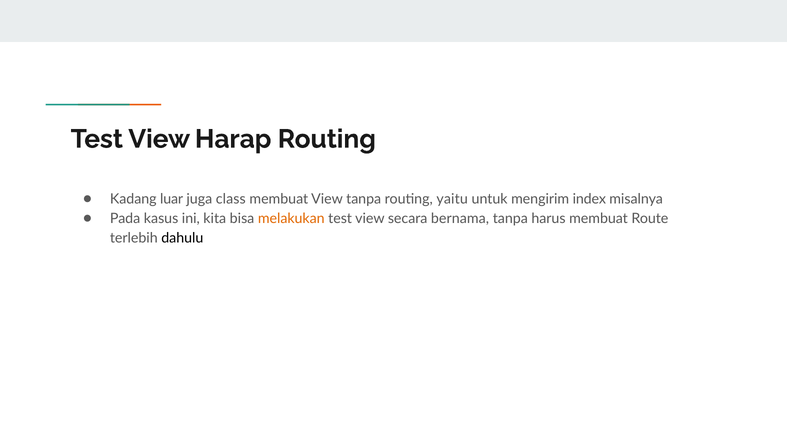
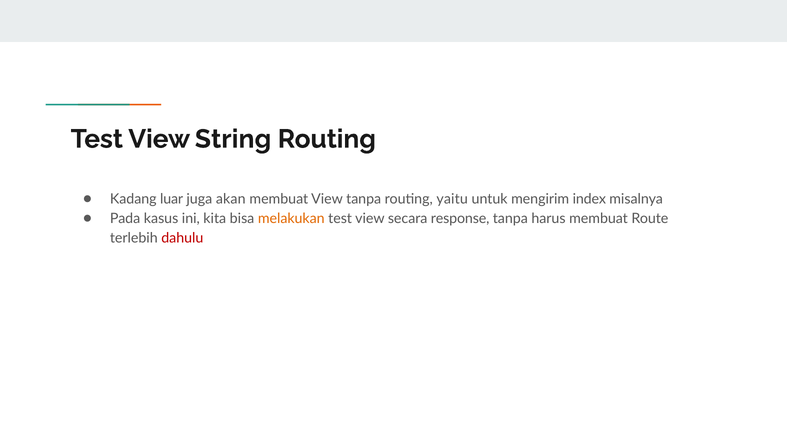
Harap: Harap -> String
class: class -> akan
bernama: bernama -> response
dahulu colour: black -> red
